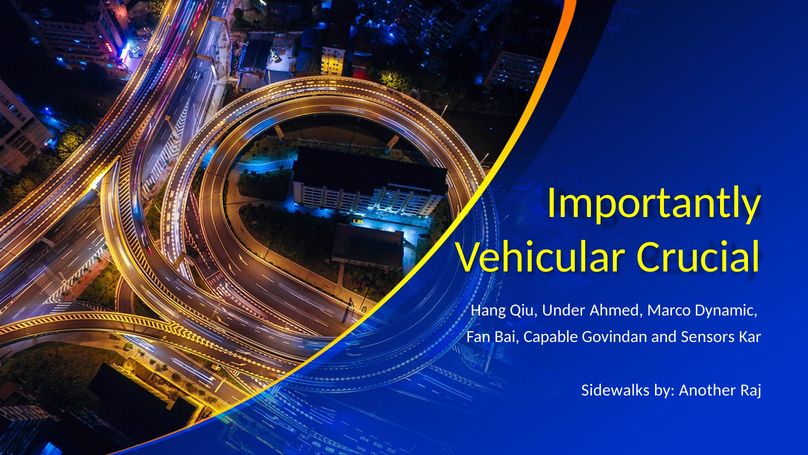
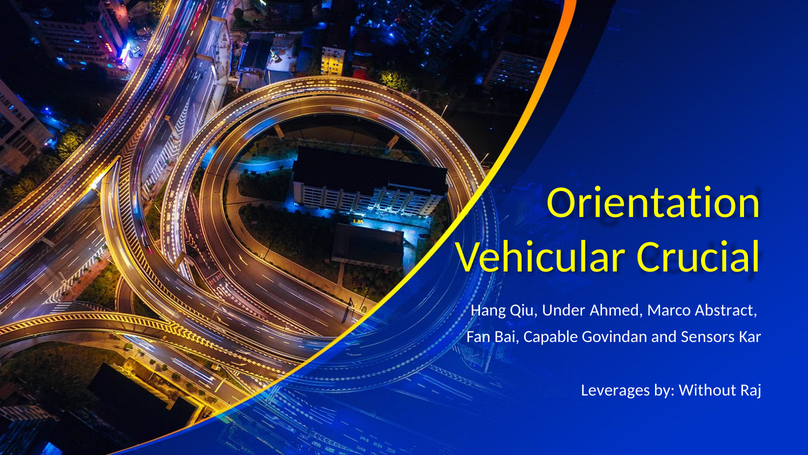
Importantly: Importantly -> Orientation
Dynamic: Dynamic -> Abstract
Sidewalks: Sidewalks -> Leverages
Another: Another -> Without
